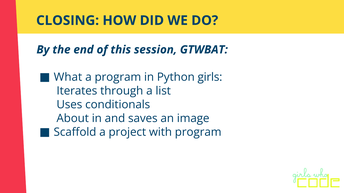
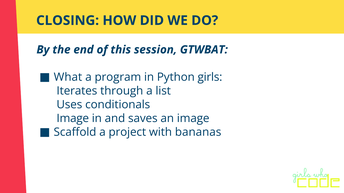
About at (73, 119): About -> Image
with program: program -> bananas
